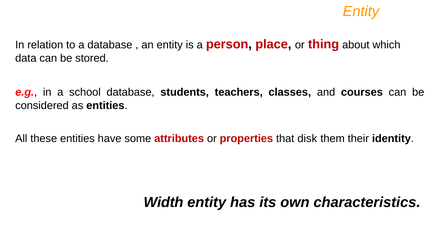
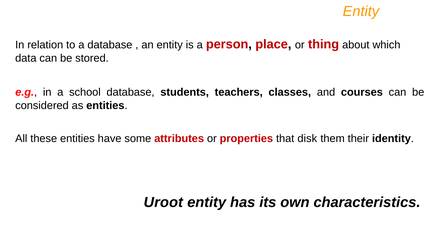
Width: Width -> Uroot
